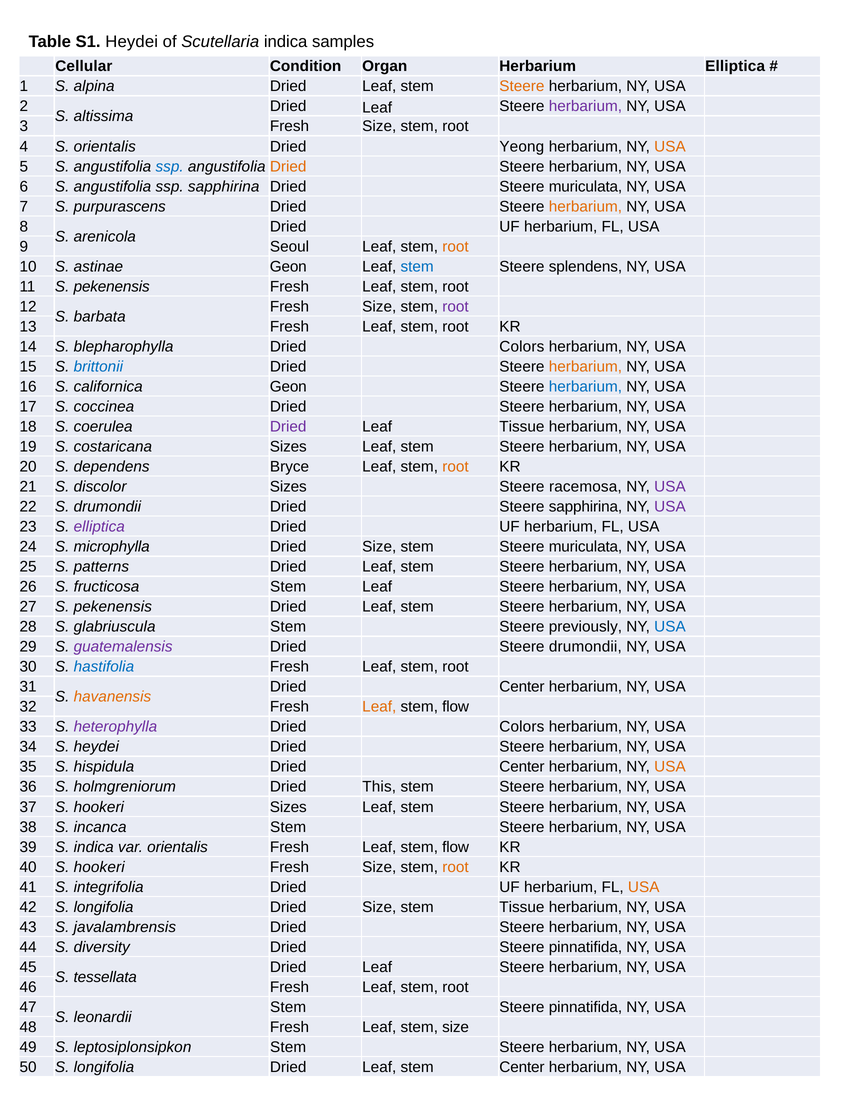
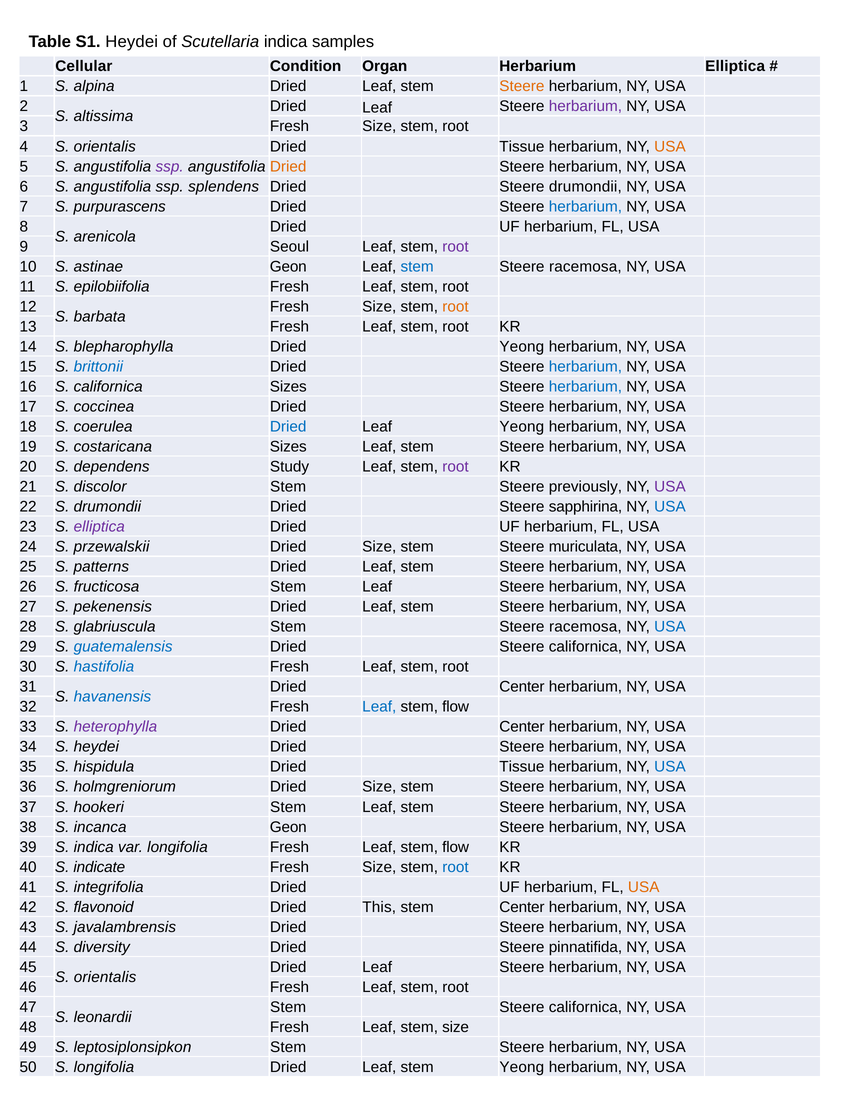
Yeong at (522, 146): Yeong -> Tissue
ssp at (170, 166) colour: blue -> purple
ssp sapphirina: sapphirina -> splendens
Dried Steere muriculata: muriculata -> drumondii
herbarium at (585, 206) colour: orange -> blue
root at (455, 246) colour: orange -> purple
splendens at (585, 266): splendens -> racemosa
11 S pekenensis: pekenensis -> epilobiifolia
root at (455, 306) colour: purple -> orange
blepharophylla Dried Colors: Colors -> Yeong
herbarium at (585, 366) colour: orange -> blue
californica Geon: Geon -> Sizes
Dried at (288, 427) colour: purple -> blue
Leaf Tissue: Tissue -> Yeong
Bryce: Bryce -> Study
root at (455, 467) colour: orange -> purple
discolor Sizes: Sizes -> Stem
racemosa: racemosa -> previously
USA at (670, 507) colour: purple -> blue
microphylla: microphylla -> przewalskii
previously at (585, 627): previously -> racemosa
guatemalensis colour: purple -> blue
Dried Steere drumondii: drumondii -> californica
havanensis colour: orange -> blue
Leaf at (379, 707) colour: orange -> blue
Colors at (522, 727): Colors -> Center
hispidula Dried Center: Center -> Tissue
USA at (670, 767) colour: orange -> blue
holmgreniorum Dried This: This -> Size
hookeri Sizes: Sizes -> Stem
incanca Stem: Stem -> Geon
var orientalis: orientalis -> longifolia
40 S hookeri: hookeri -> indicate
root at (455, 867) colour: orange -> blue
42 S longifolia: longifolia -> flavonoid
Size at (379, 907): Size -> This
stem Tissue: Tissue -> Center
tessellata at (105, 977): tessellata -> orientalis
pinnatifida at (585, 1007): pinnatifida -> californica
stem Center: Center -> Yeong
